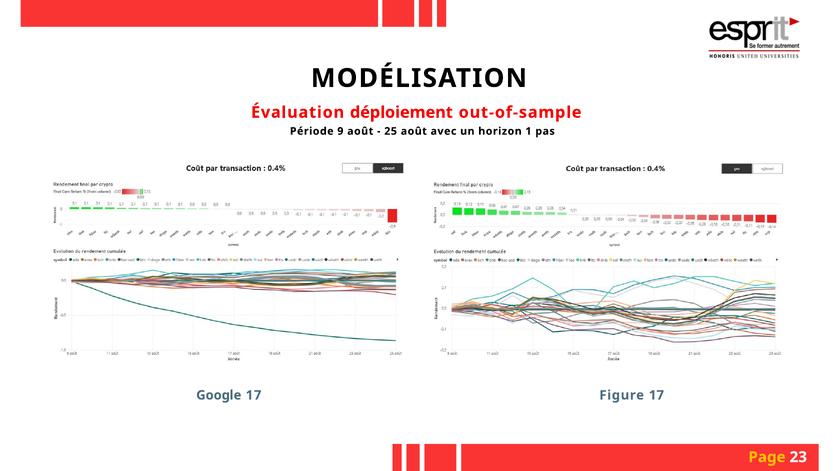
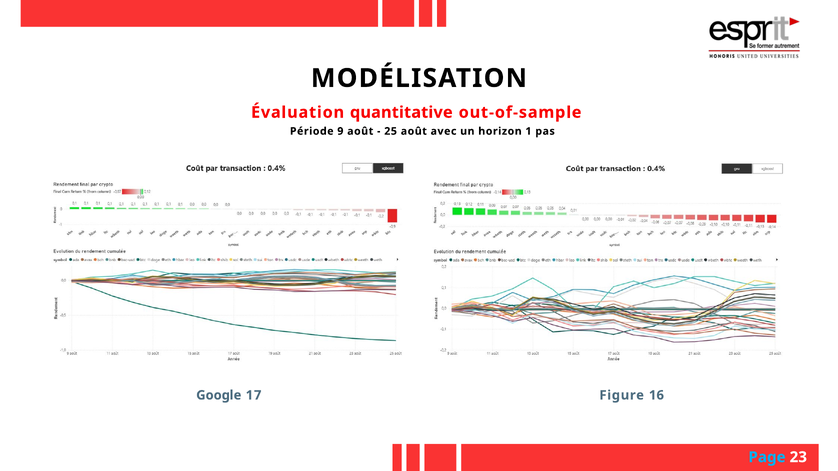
déploiement: déploiement -> quantitative
Figure 17: 17 -> 16
Page colour: yellow -> light blue
